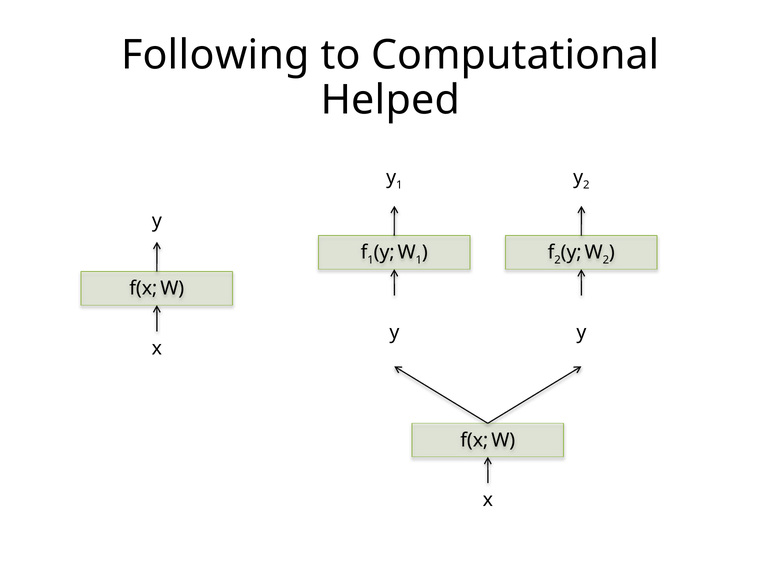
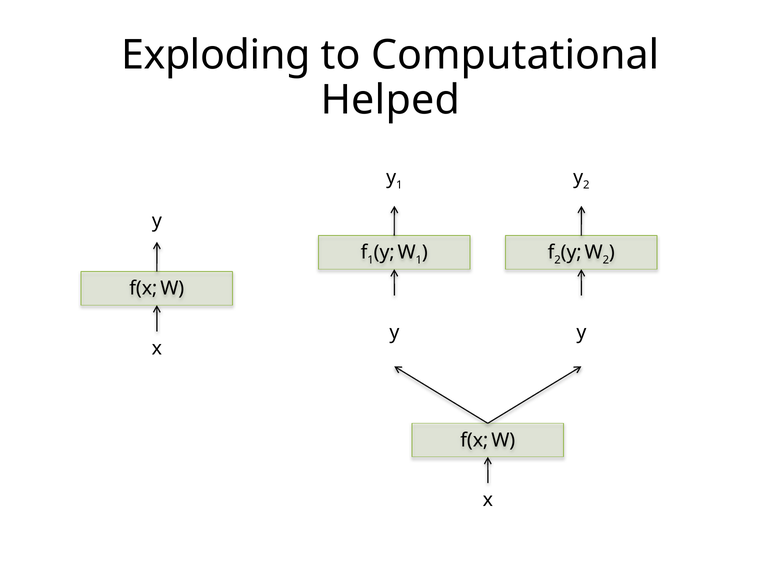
Following: Following -> Exploding
